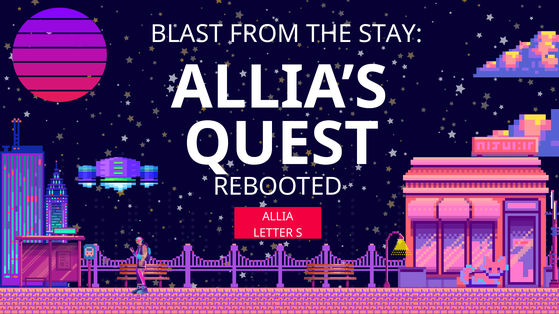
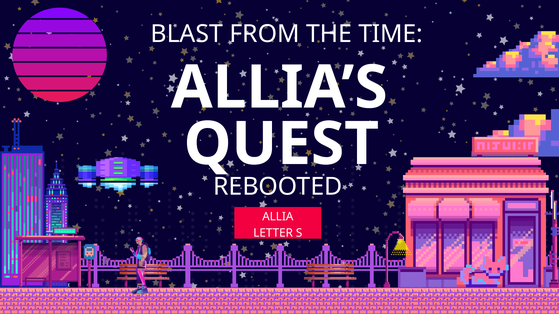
STAY: STAY -> TIME
